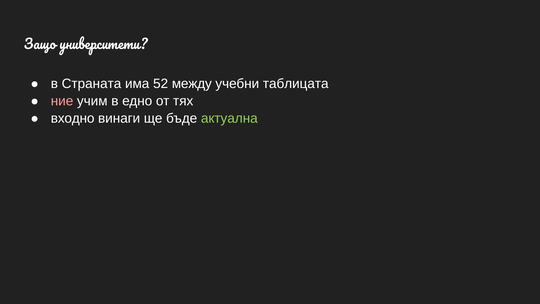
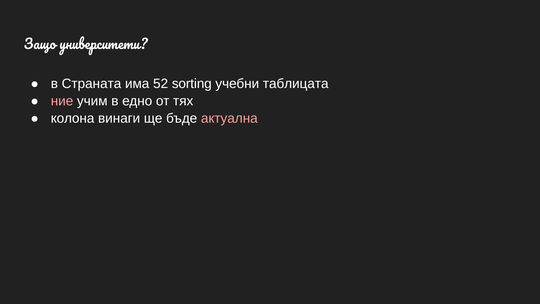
между: между -> sorting
входно: входно -> колона
актуална colour: light green -> pink
